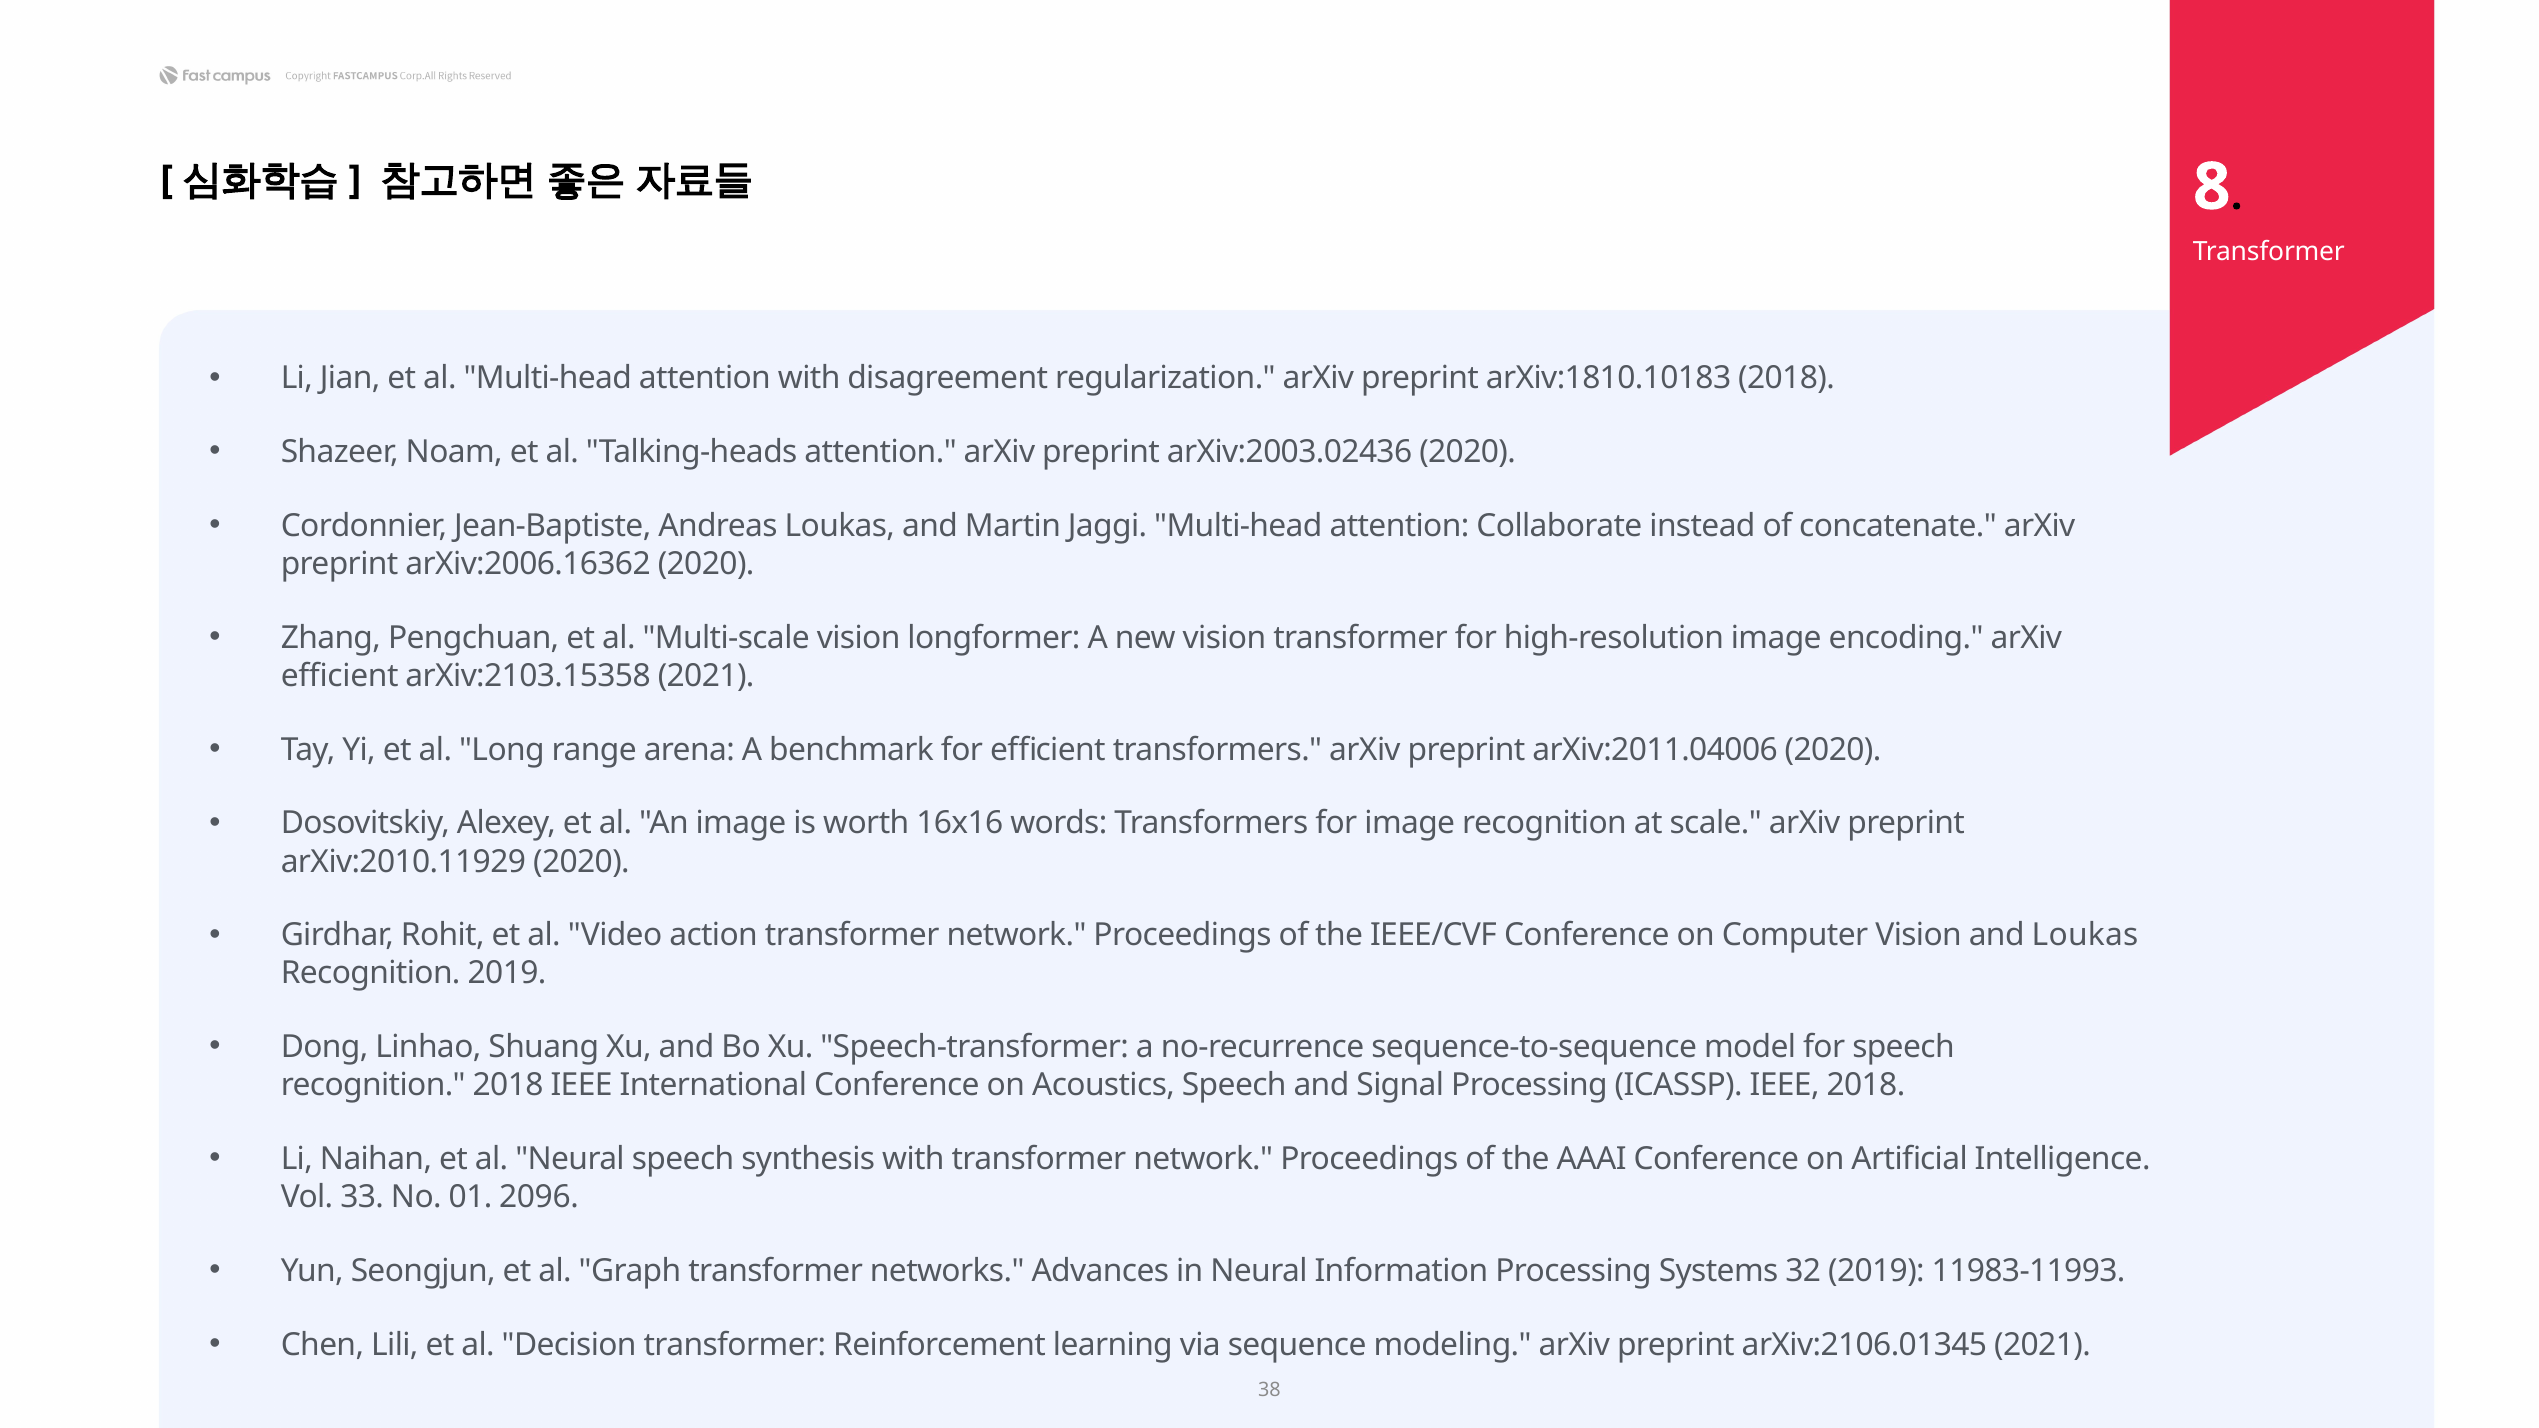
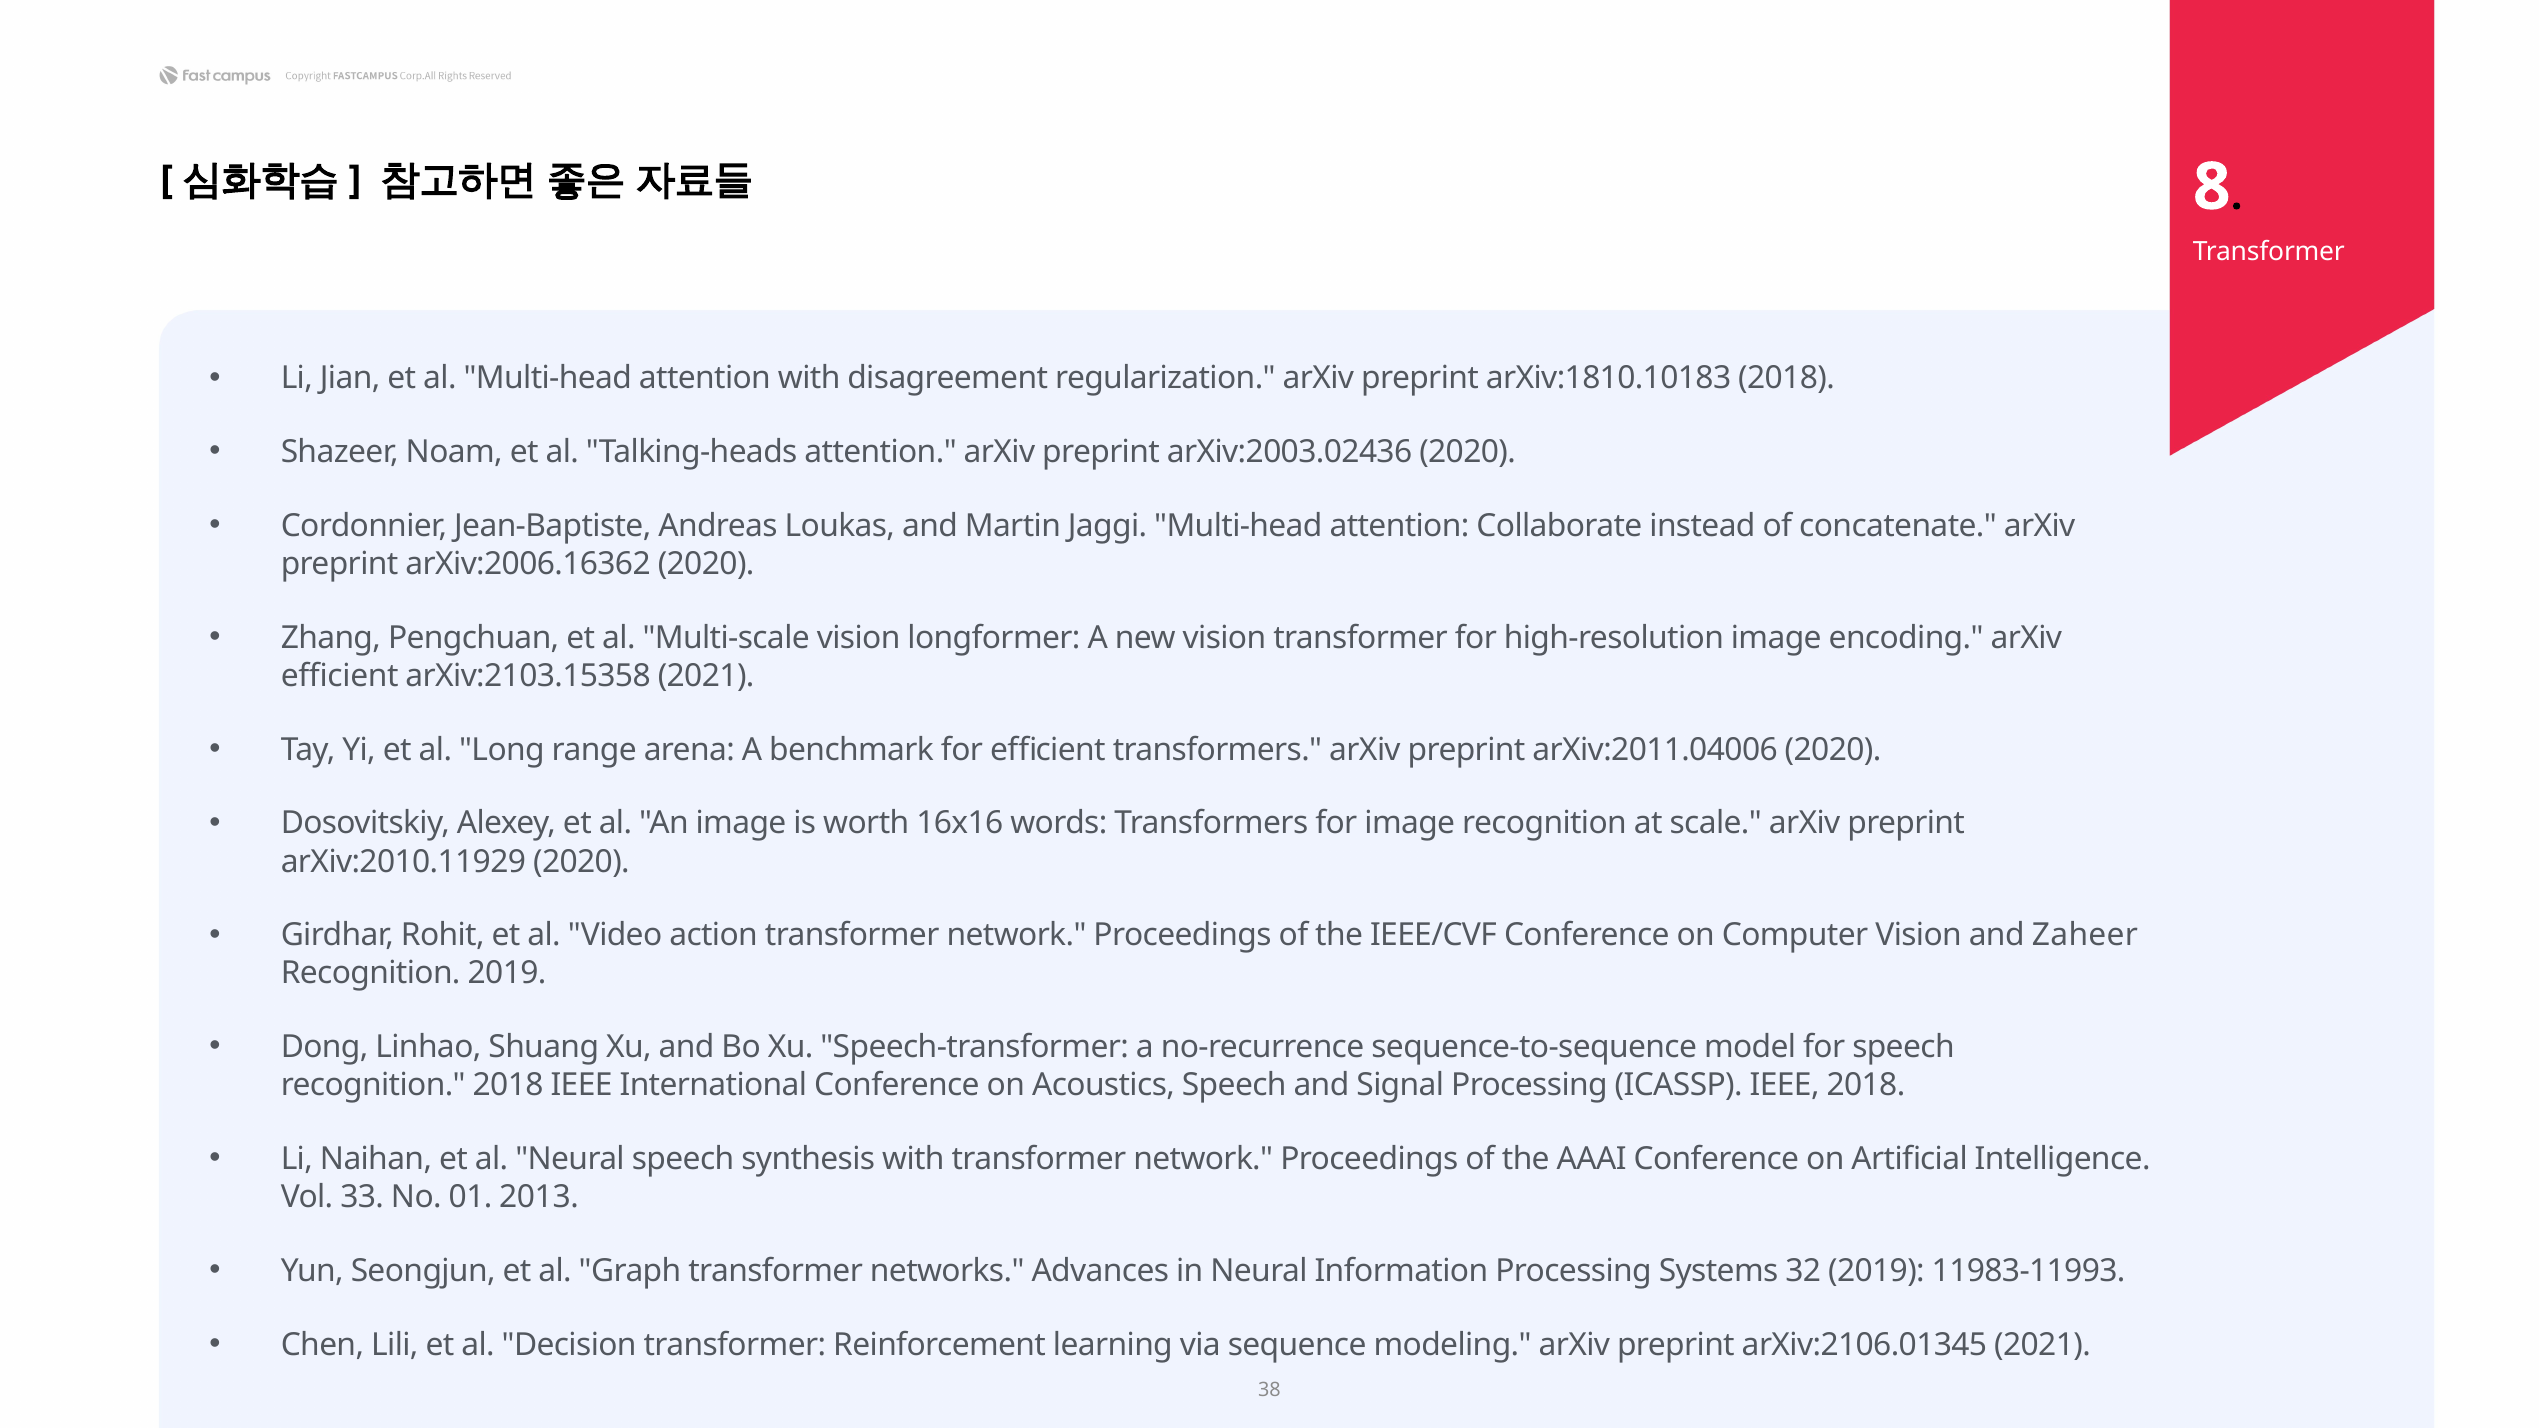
and Loukas: Loukas -> Zaheer
2096: 2096 -> 2013
